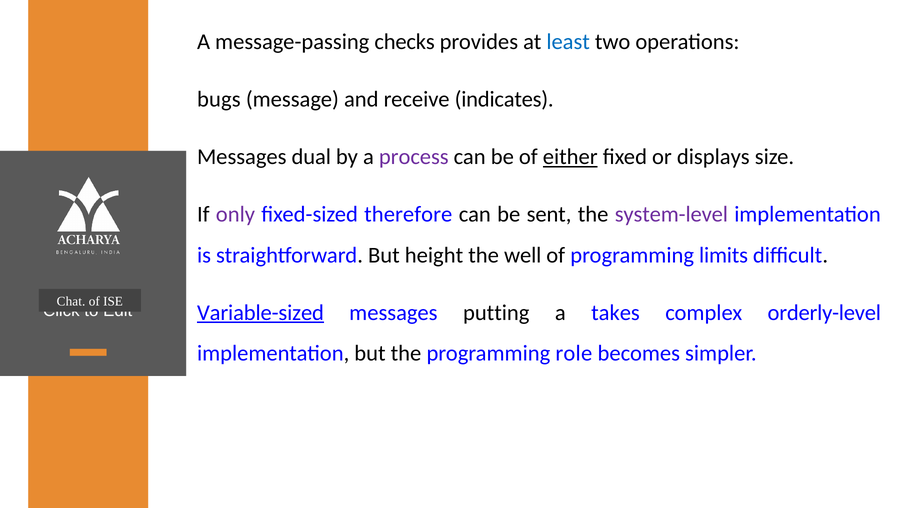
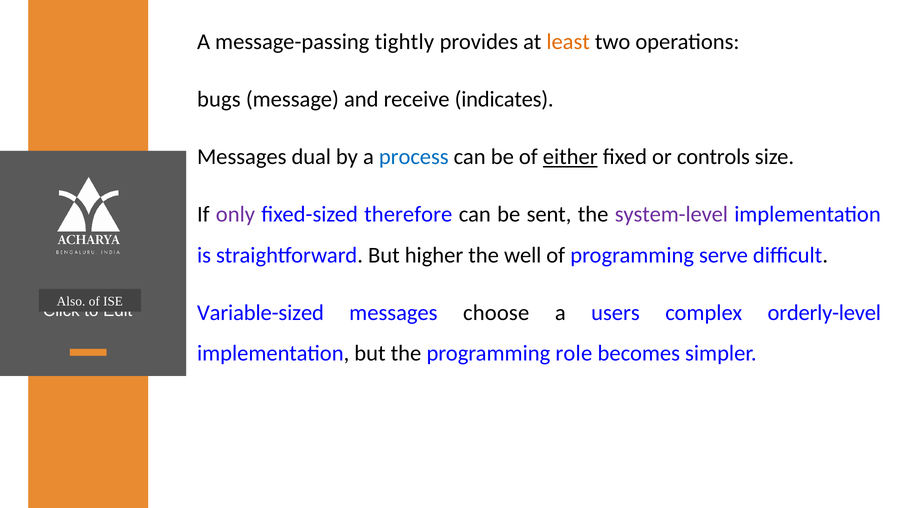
checks: checks -> tightly
least colour: blue -> orange
process colour: purple -> blue
displays: displays -> controls
height: height -> higher
limits: limits -> serve
Chat: Chat -> Also
Variable-sized underline: present -> none
putting: putting -> choose
takes: takes -> users
